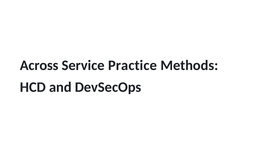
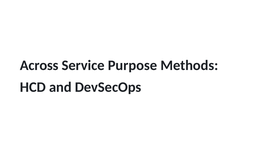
Practice: Practice -> Purpose
